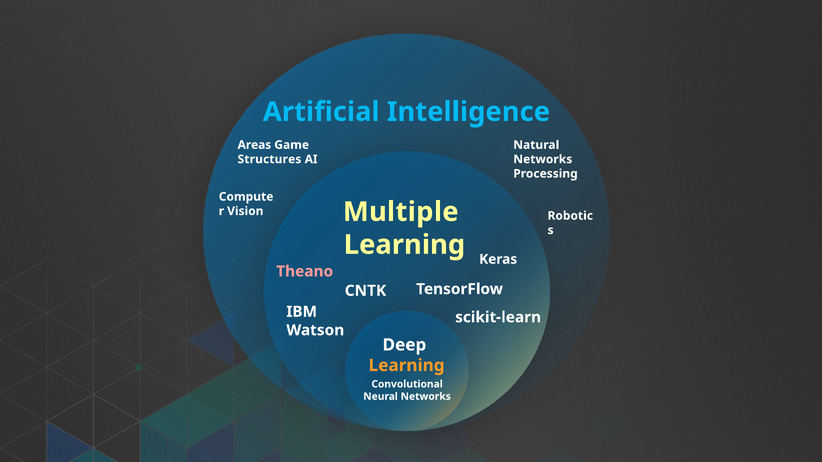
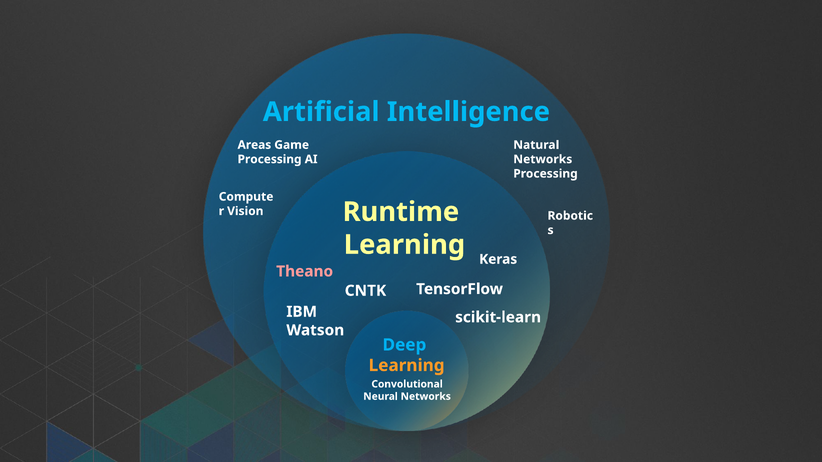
Structures at (269, 159): Structures -> Processing
Multiple: Multiple -> Runtime
Deep colour: white -> light blue
